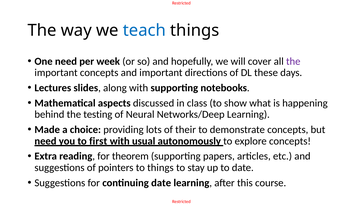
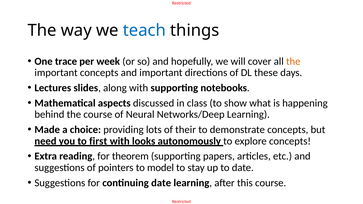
One need: need -> trace
the at (293, 61) colour: purple -> orange
the testing: testing -> course
usual: usual -> looks
to things: things -> model
